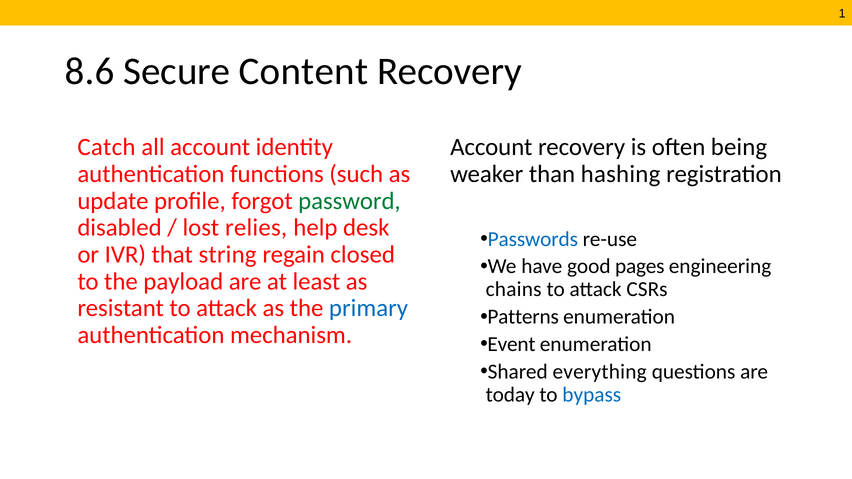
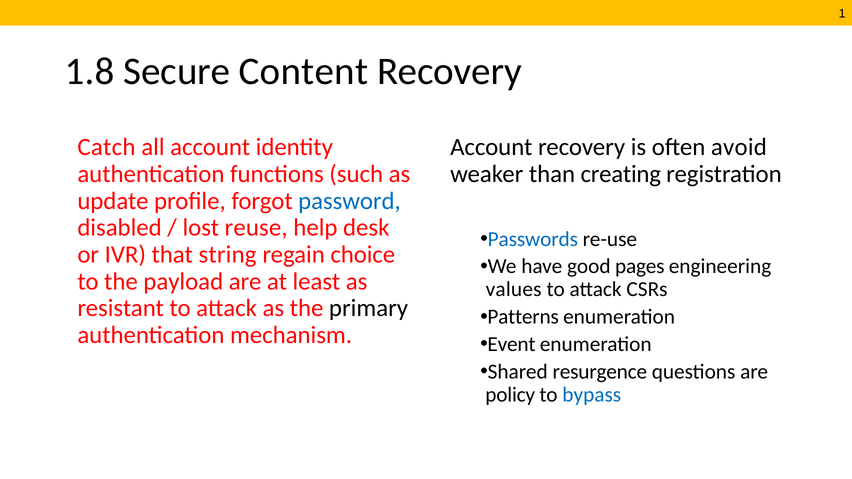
8.6: 8.6 -> 1.8
being: being -> avoid
hashing: hashing -> creating
password colour: green -> blue
relies: relies -> reuse
closed: closed -> choice
chains: chains -> values
primary colour: blue -> black
everything: everything -> resurgence
today: today -> policy
